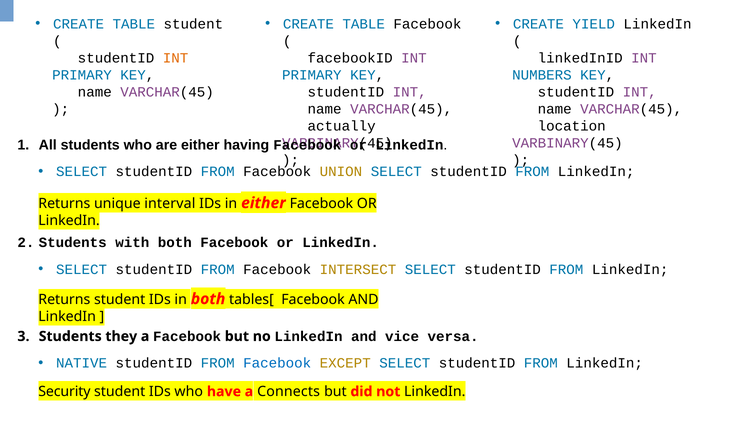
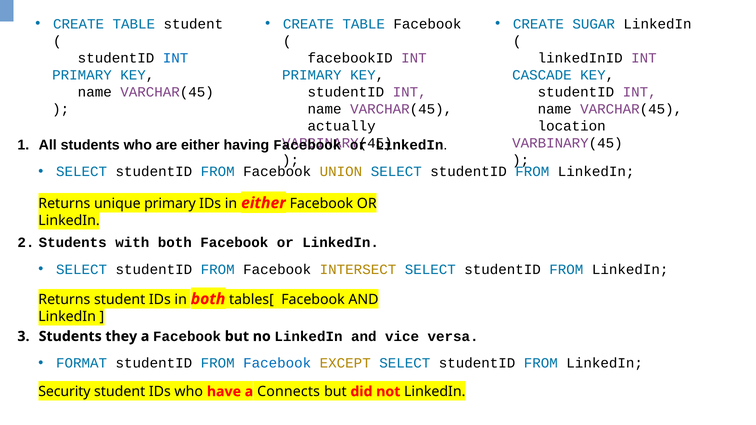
YIELD: YIELD -> SUGAR
INT at (176, 58) colour: orange -> blue
NUMBERS: NUMBERS -> CASCADE
unique interval: interval -> primary
NATIVE: NATIVE -> FORMAT
